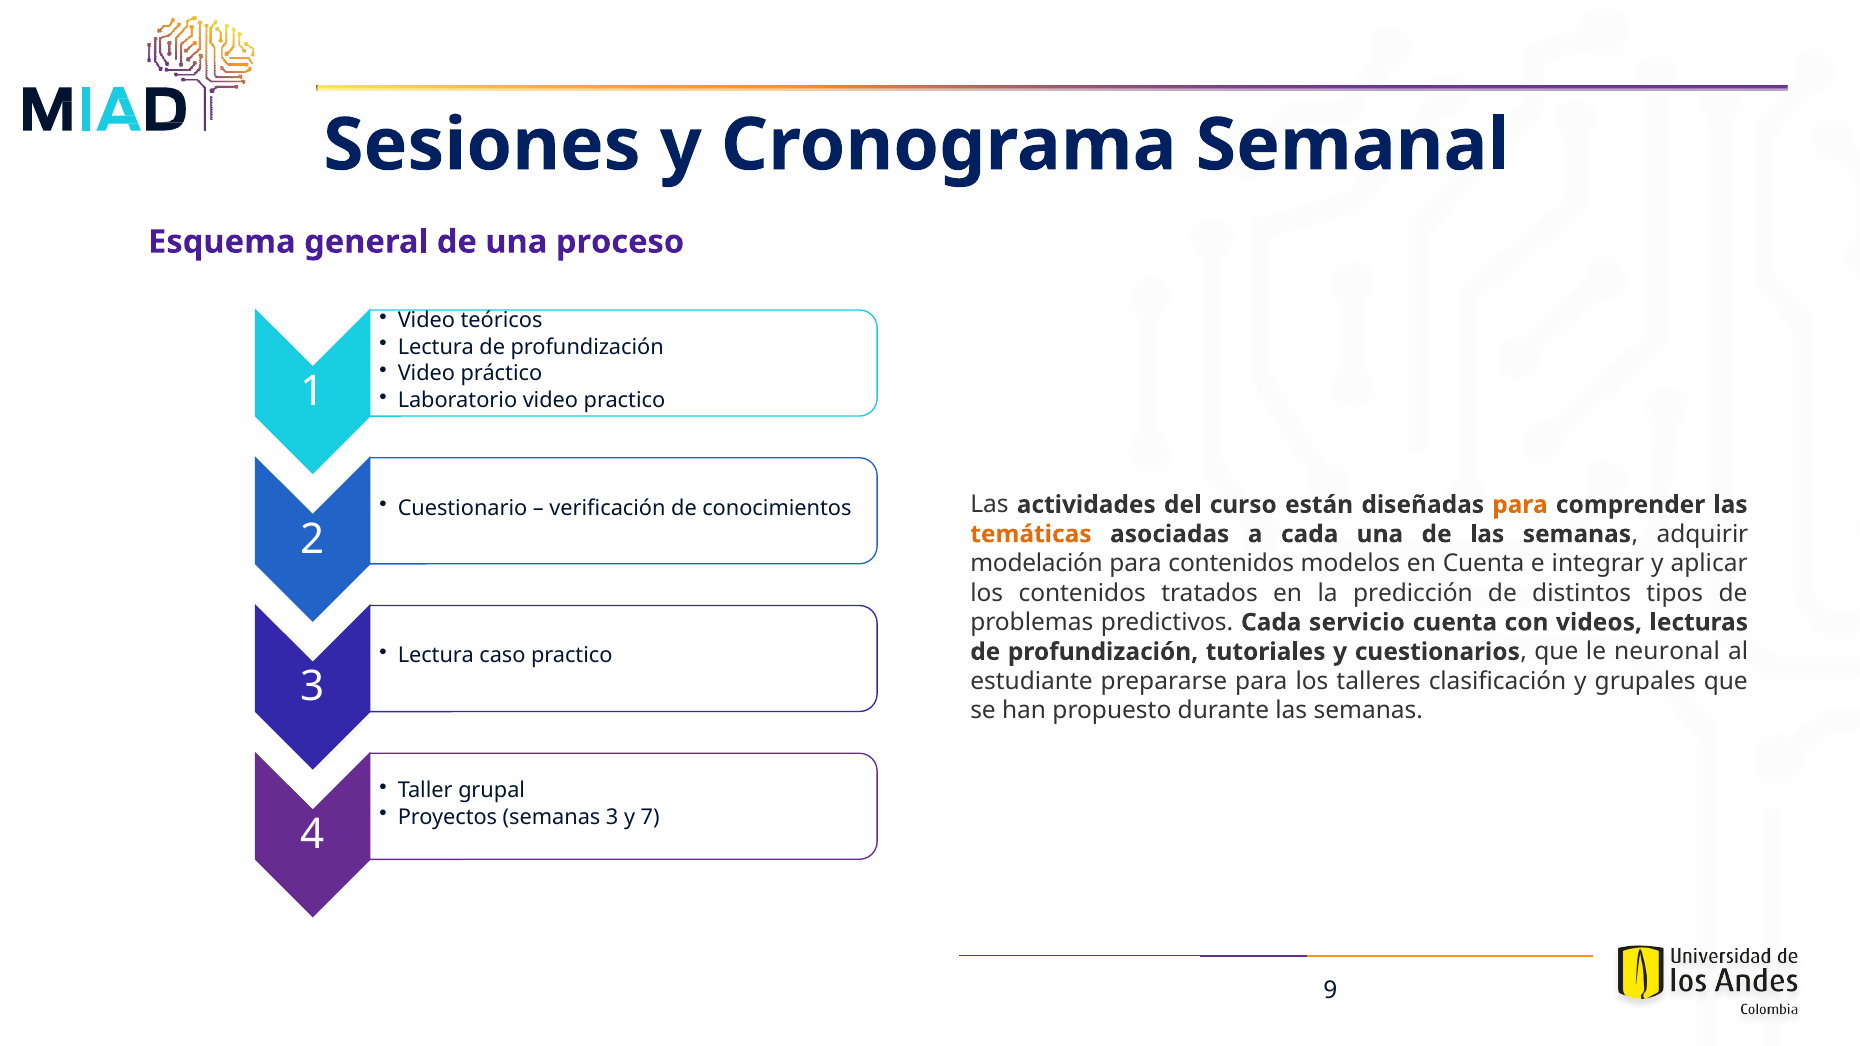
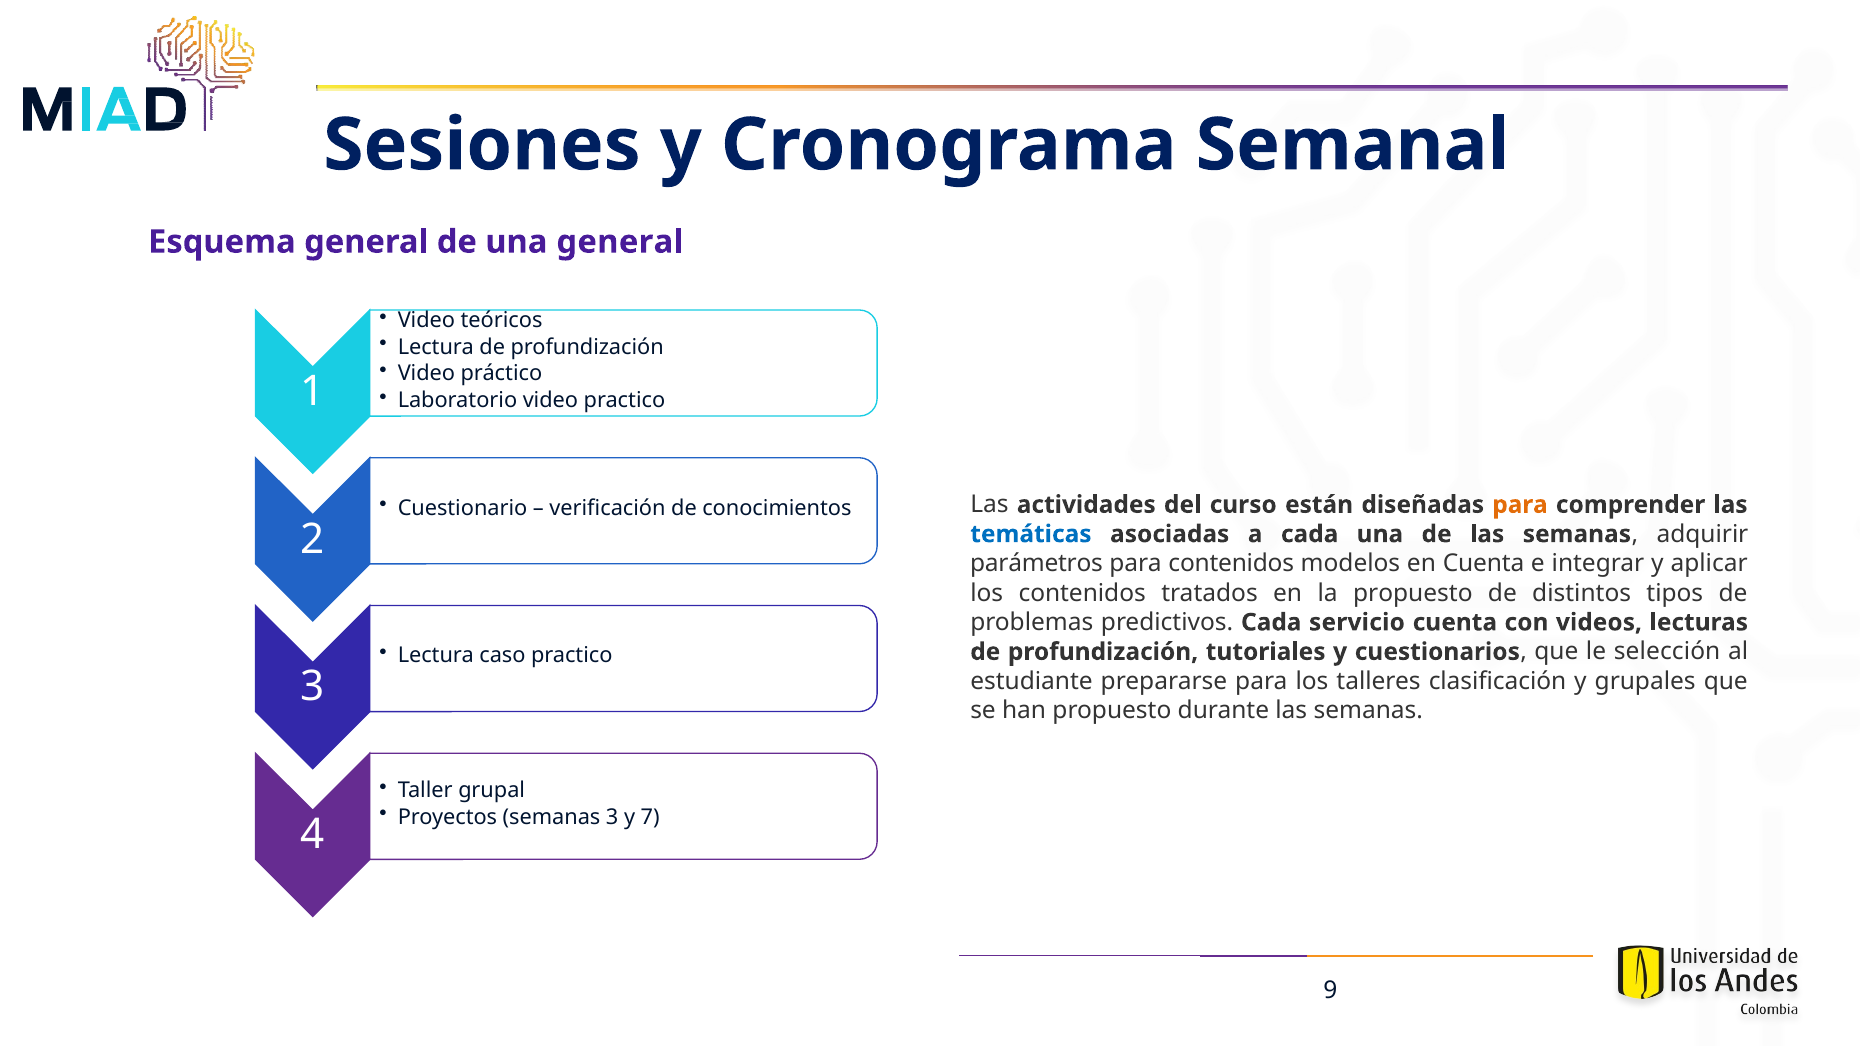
una proceso: proceso -> general
temáticas colour: orange -> blue
modelación: modelación -> parámetros
la predicción: predicción -> propuesto
neuronal: neuronal -> selección
